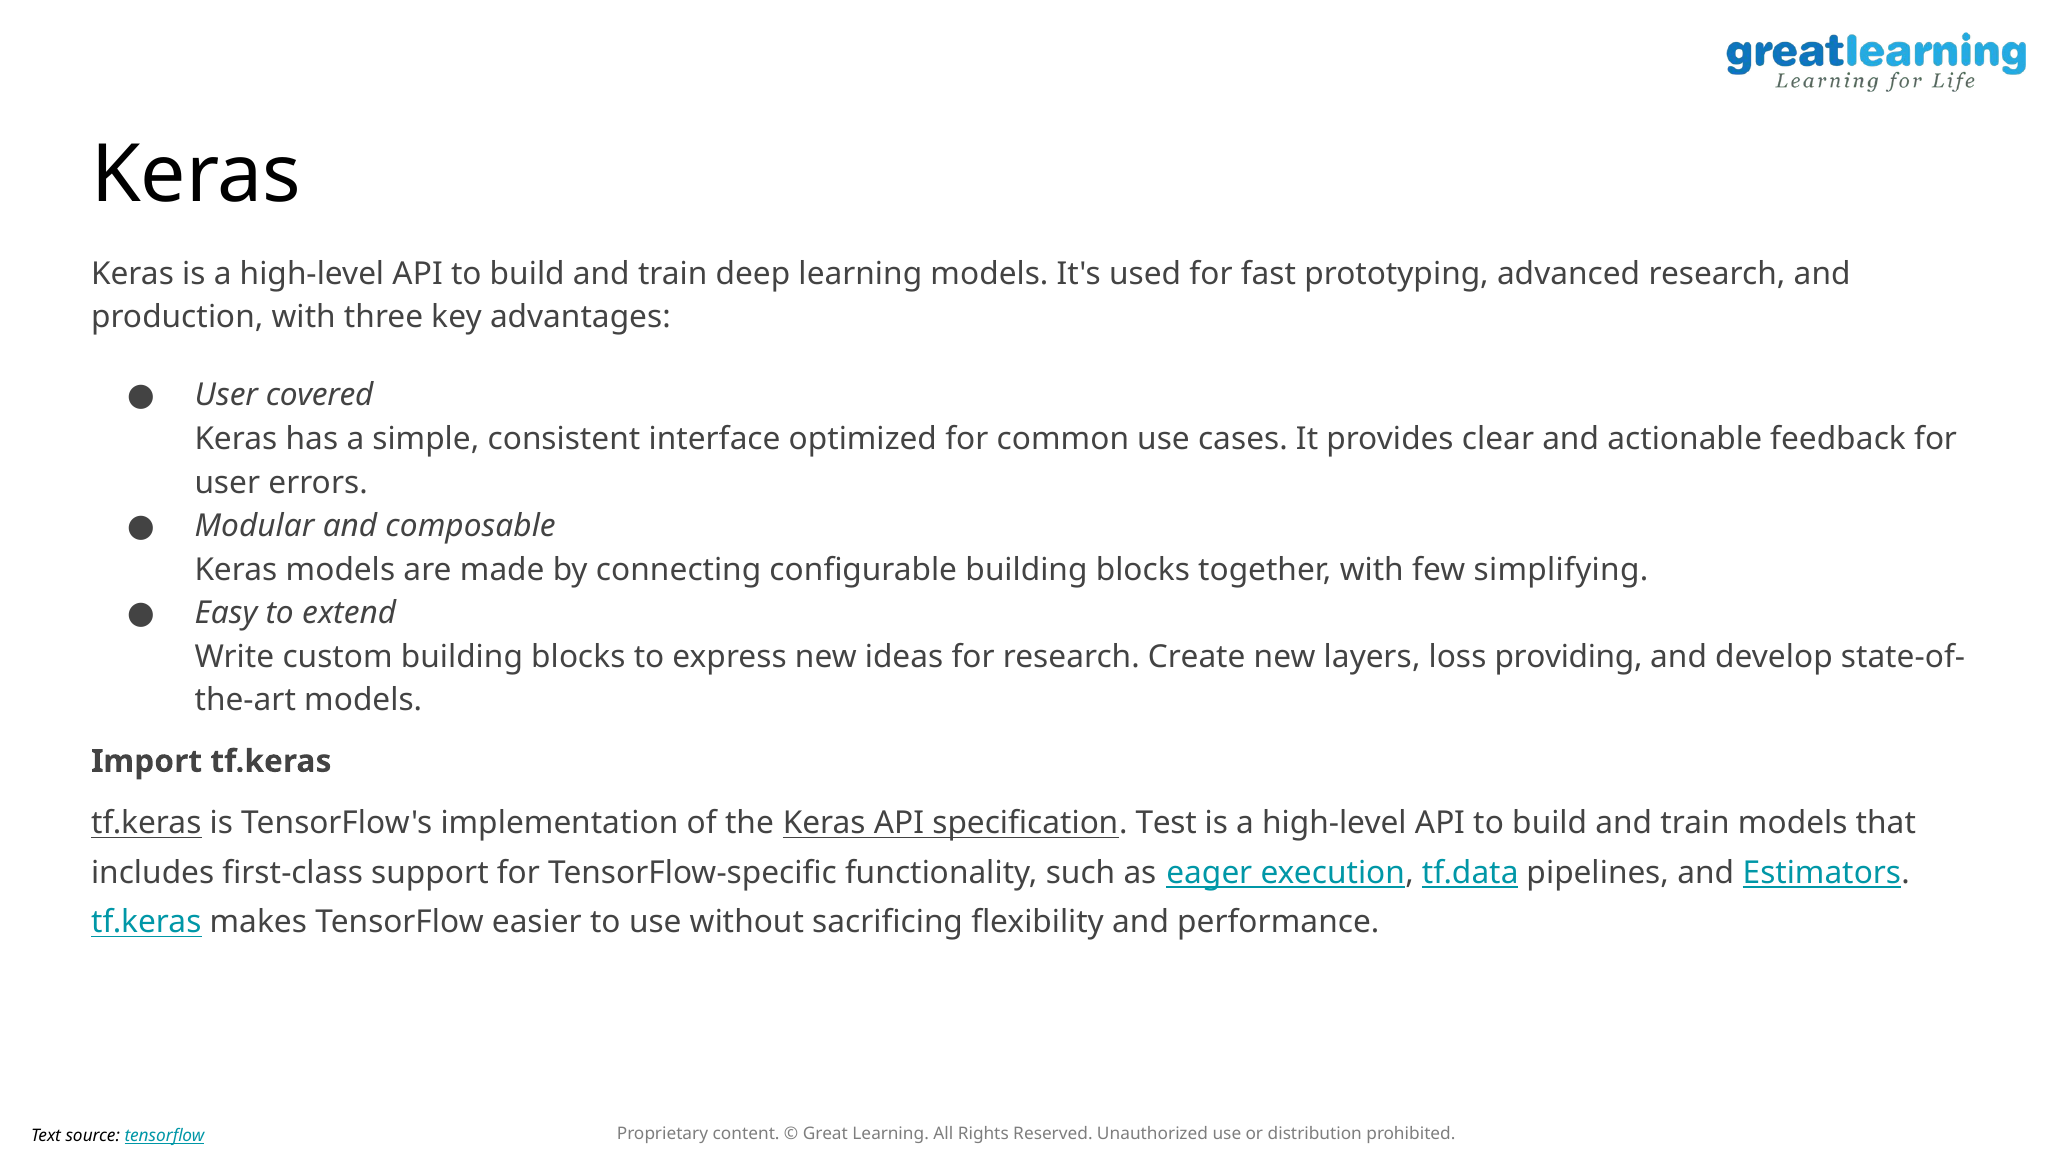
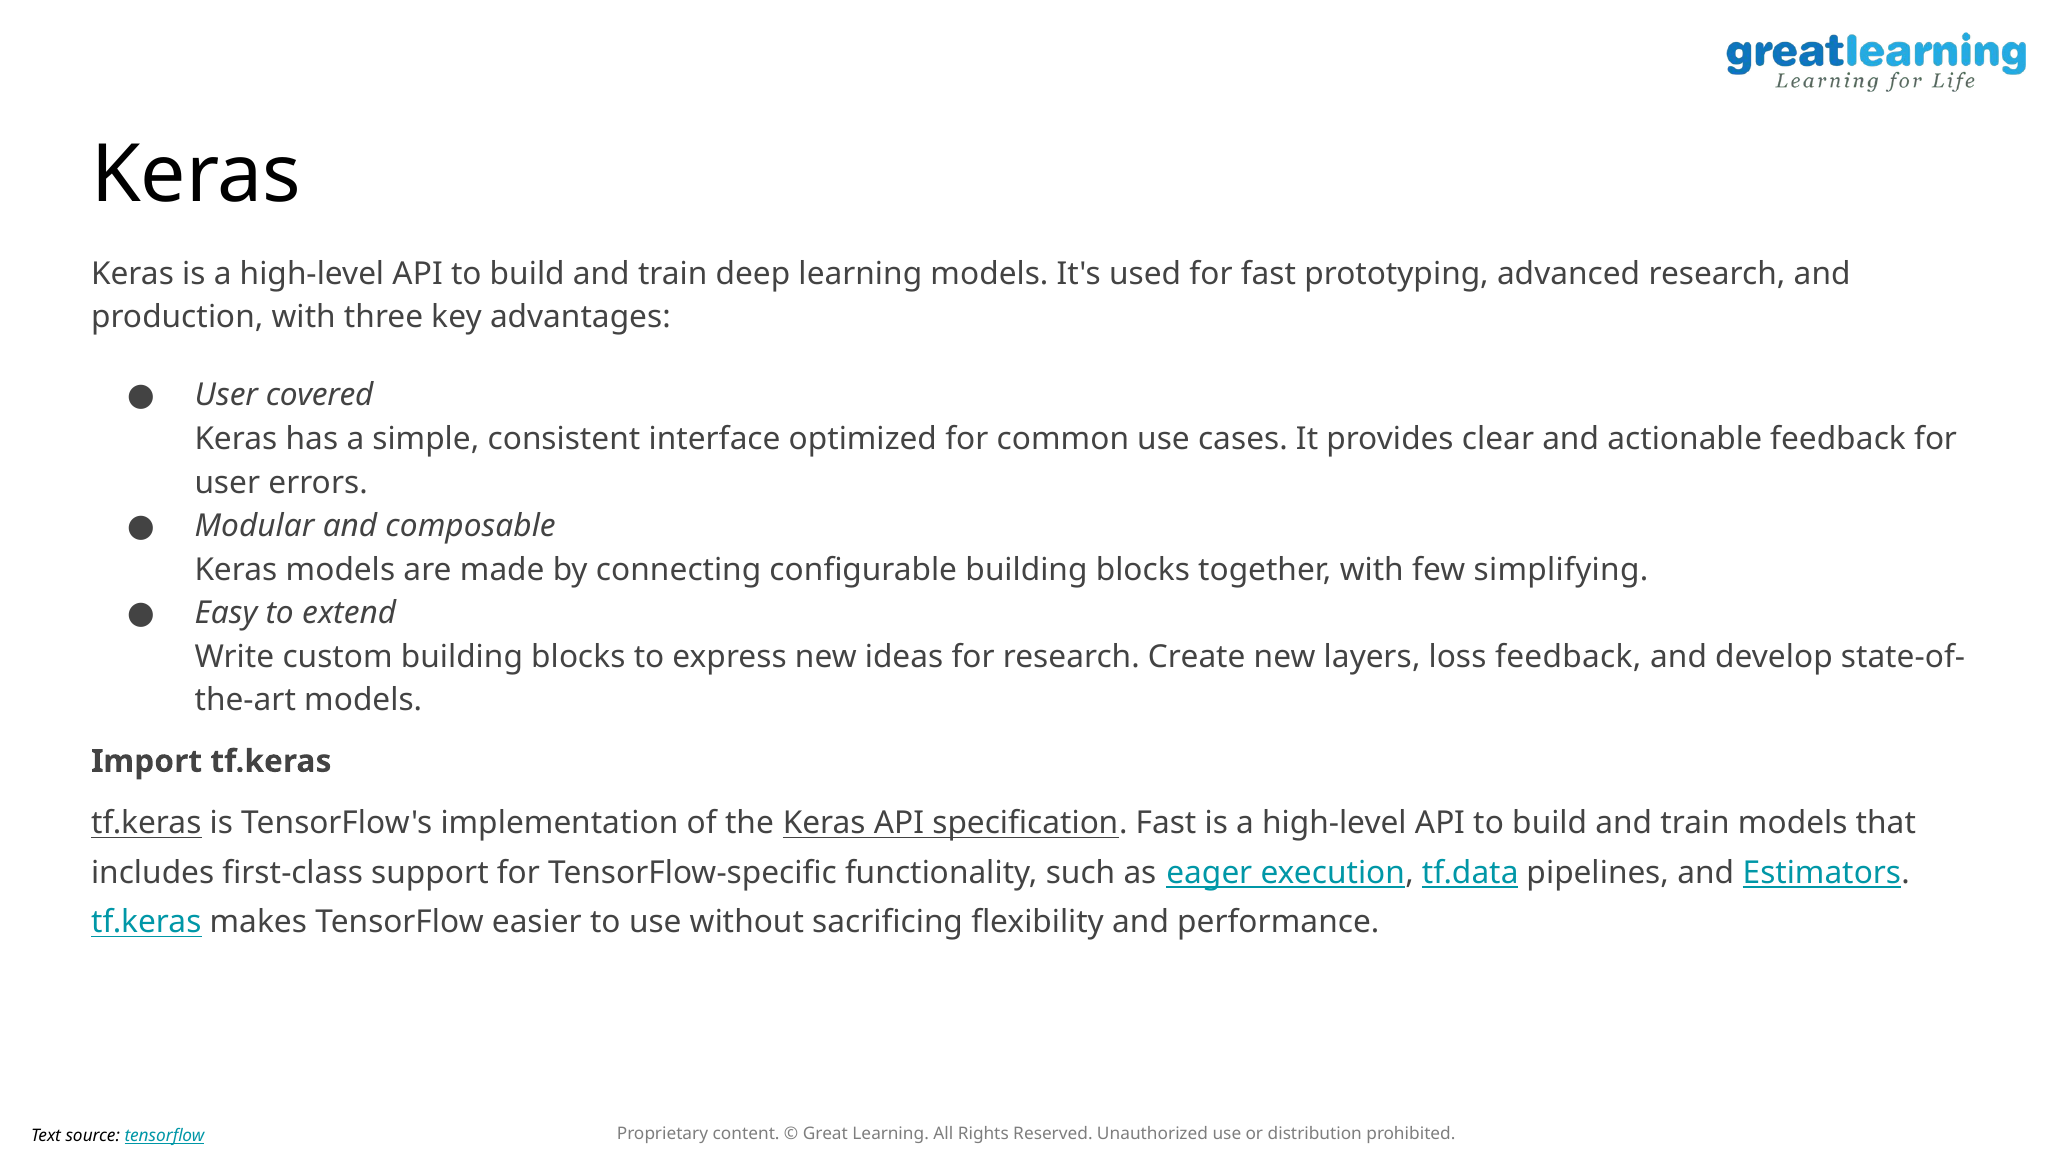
loss providing: providing -> feedback
specification Test: Test -> Fast
